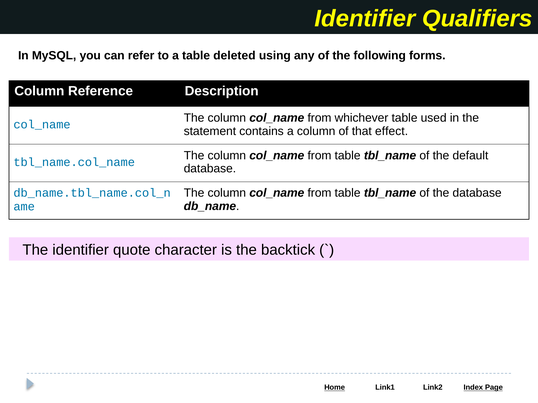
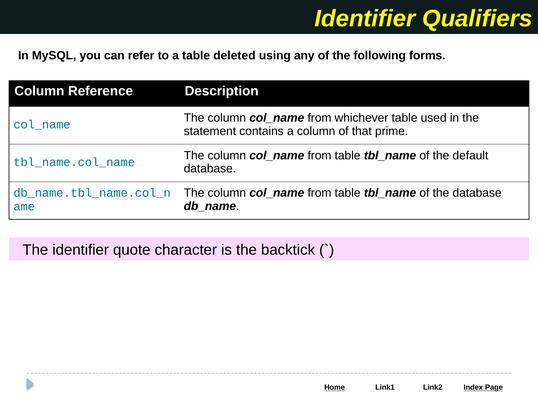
effect: effect -> prime
